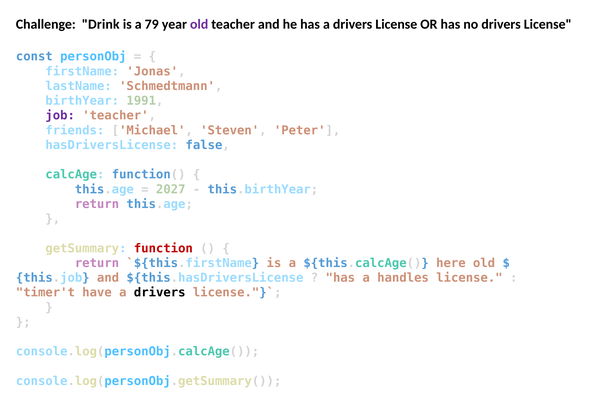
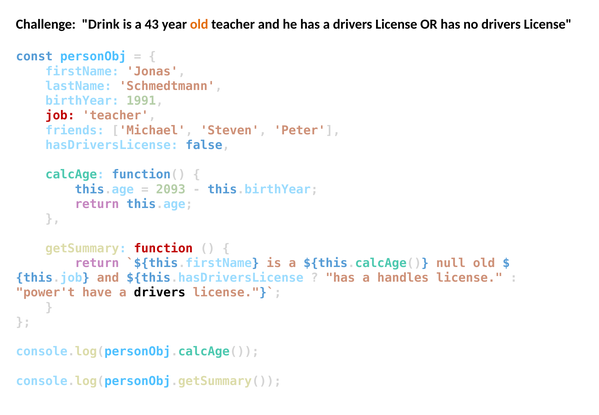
79: 79 -> 43
old at (199, 24) colour: purple -> orange
job colour: purple -> red
2027: 2027 -> 2093
here: here -> null
timer't: timer't -> power't
